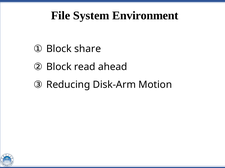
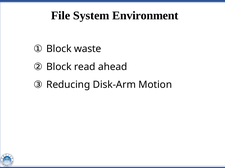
share: share -> waste
